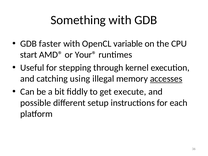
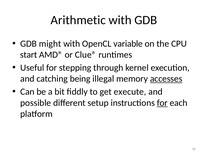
Something: Something -> Arithmetic
faster: faster -> might
Your®: Your® -> Clue®
using: using -> being
for at (162, 103) underline: none -> present
